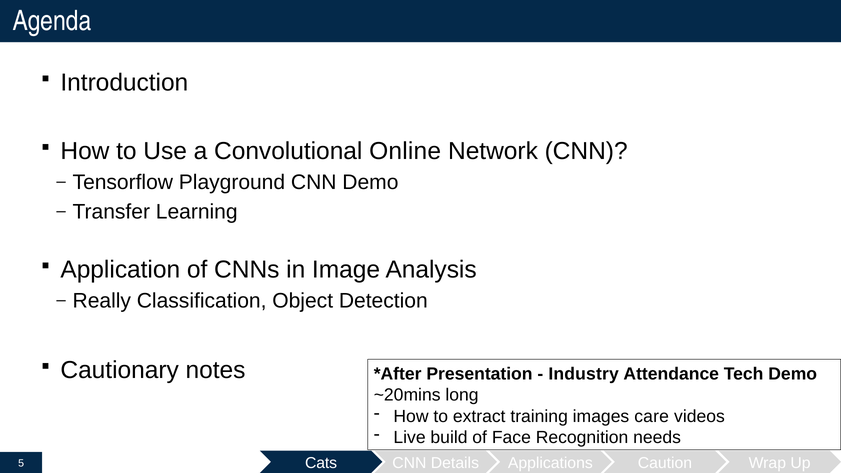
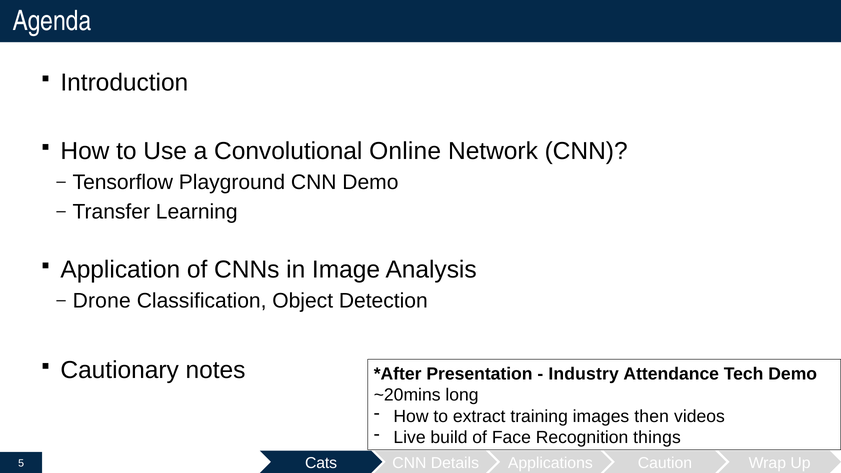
Really: Really -> Drone
care: care -> then
needs: needs -> things
